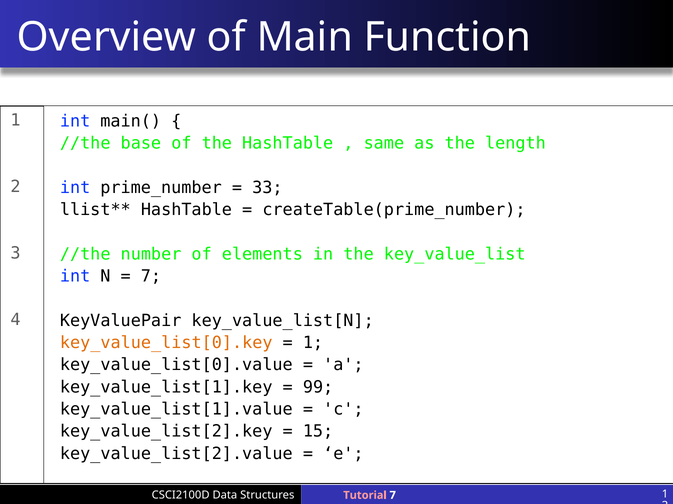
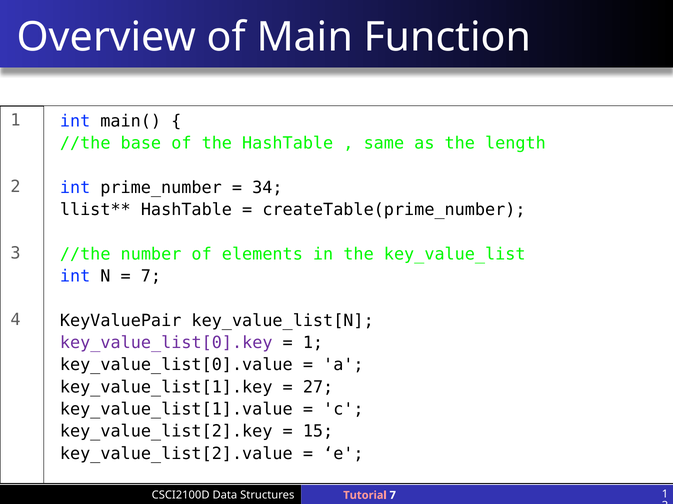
33: 33 -> 34
key_value_list[0].key colour: orange -> purple
99: 99 -> 27
